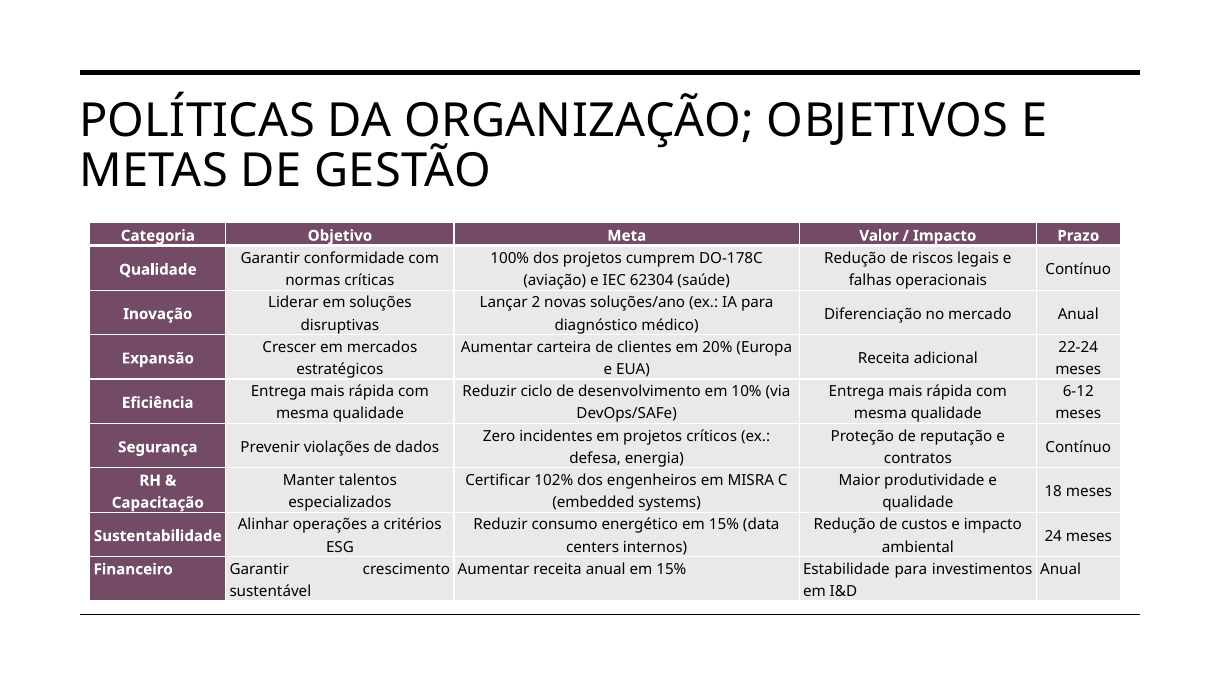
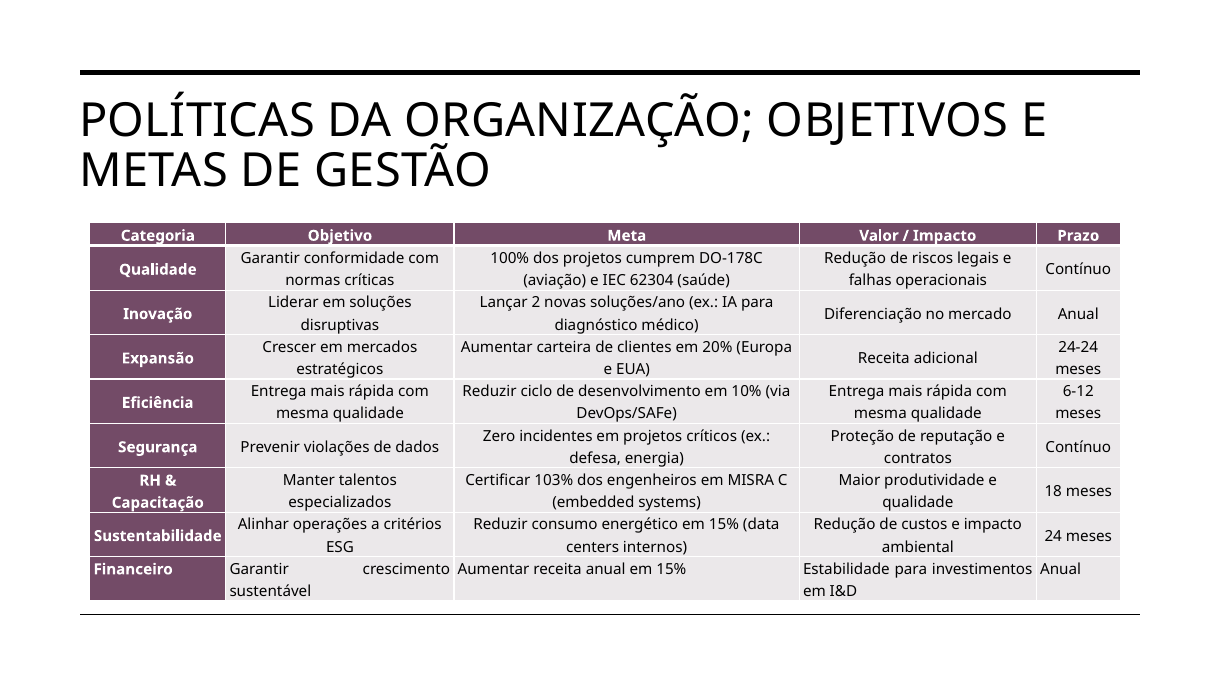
22-24: 22-24 -> 24-24
102%: 102% -> 103%
